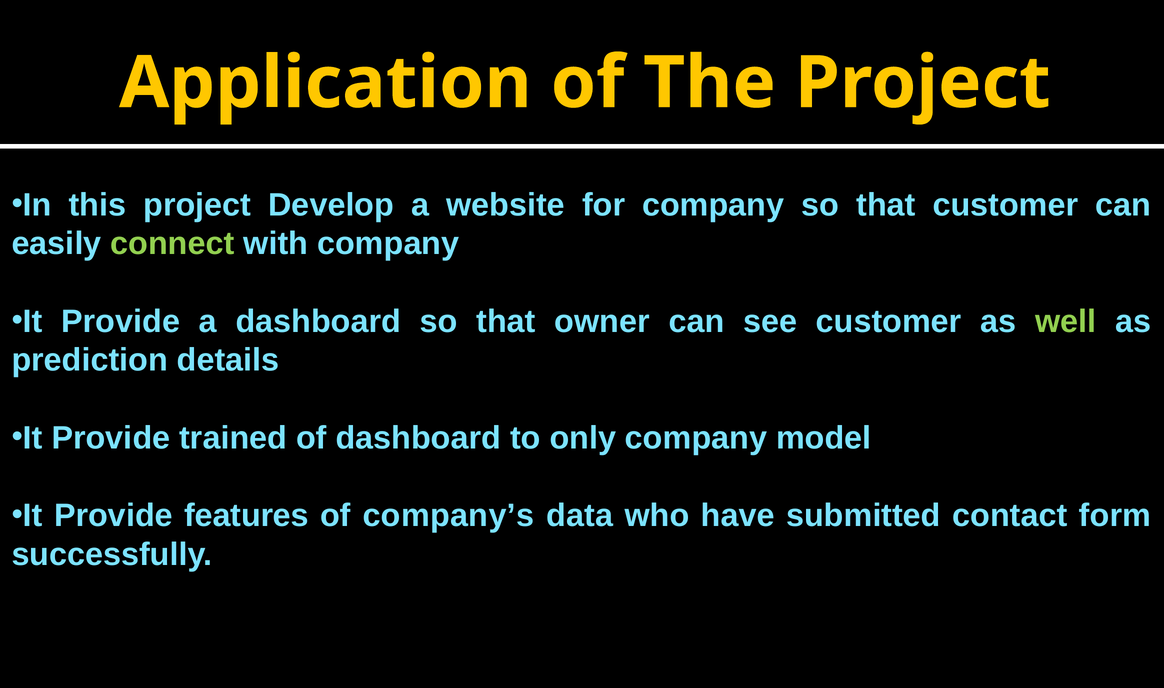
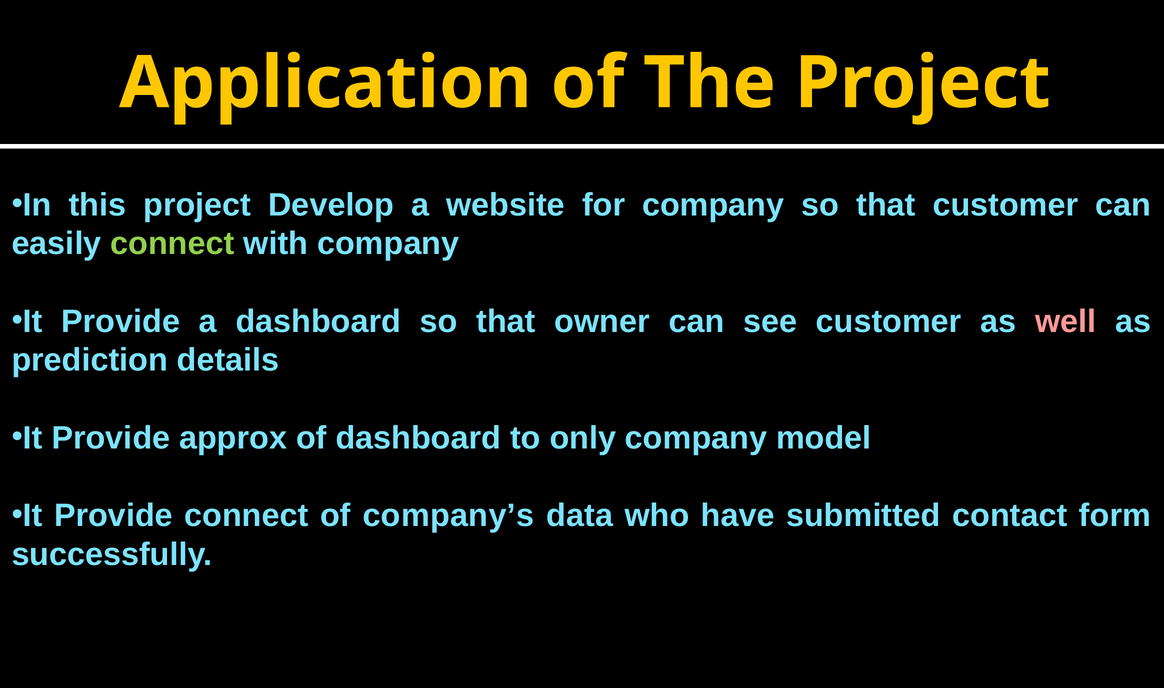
well colour: light green -> pink
trained: trained -> approx
Provide features: features -> connect
